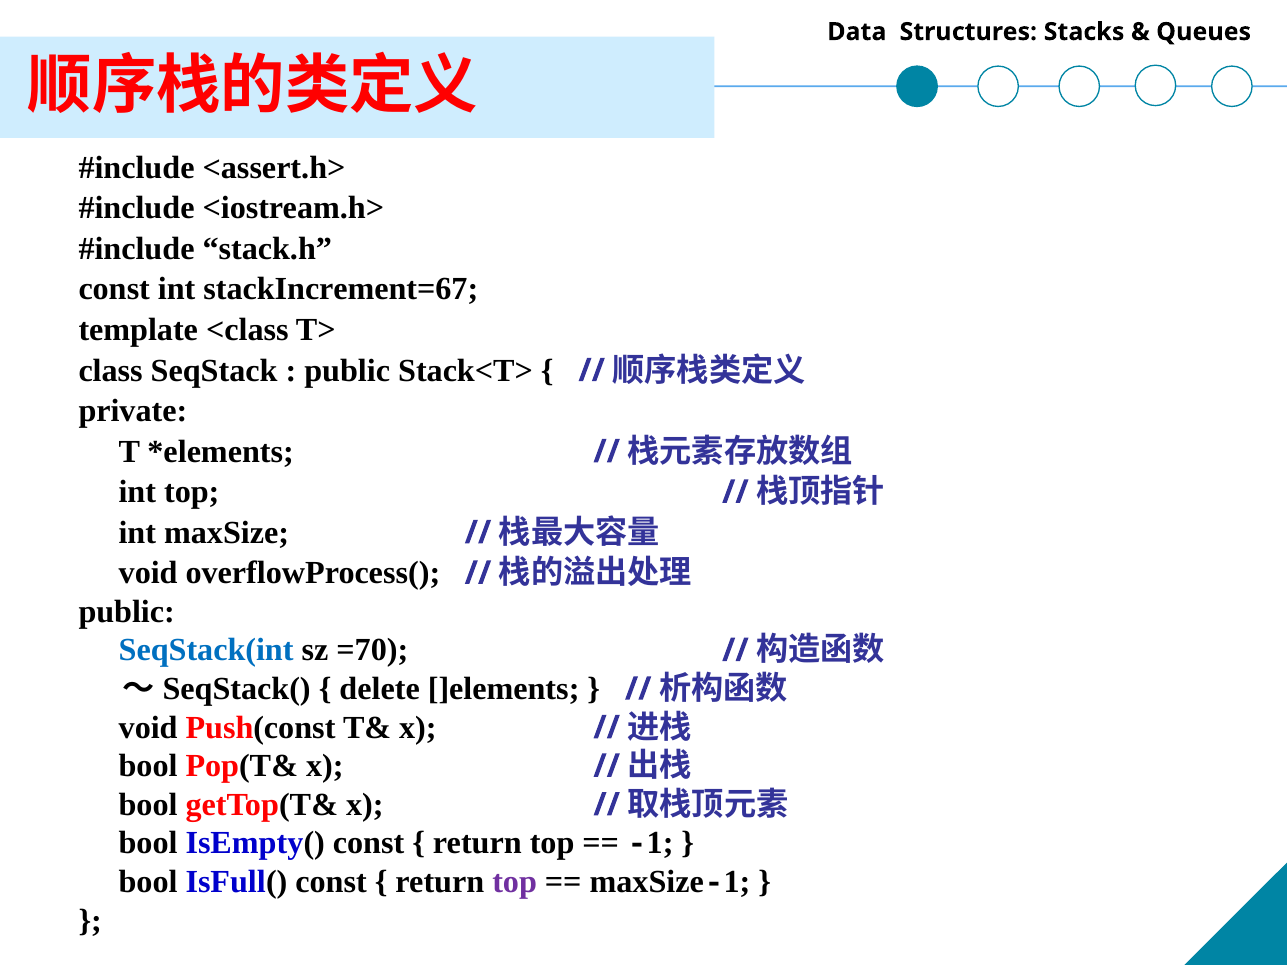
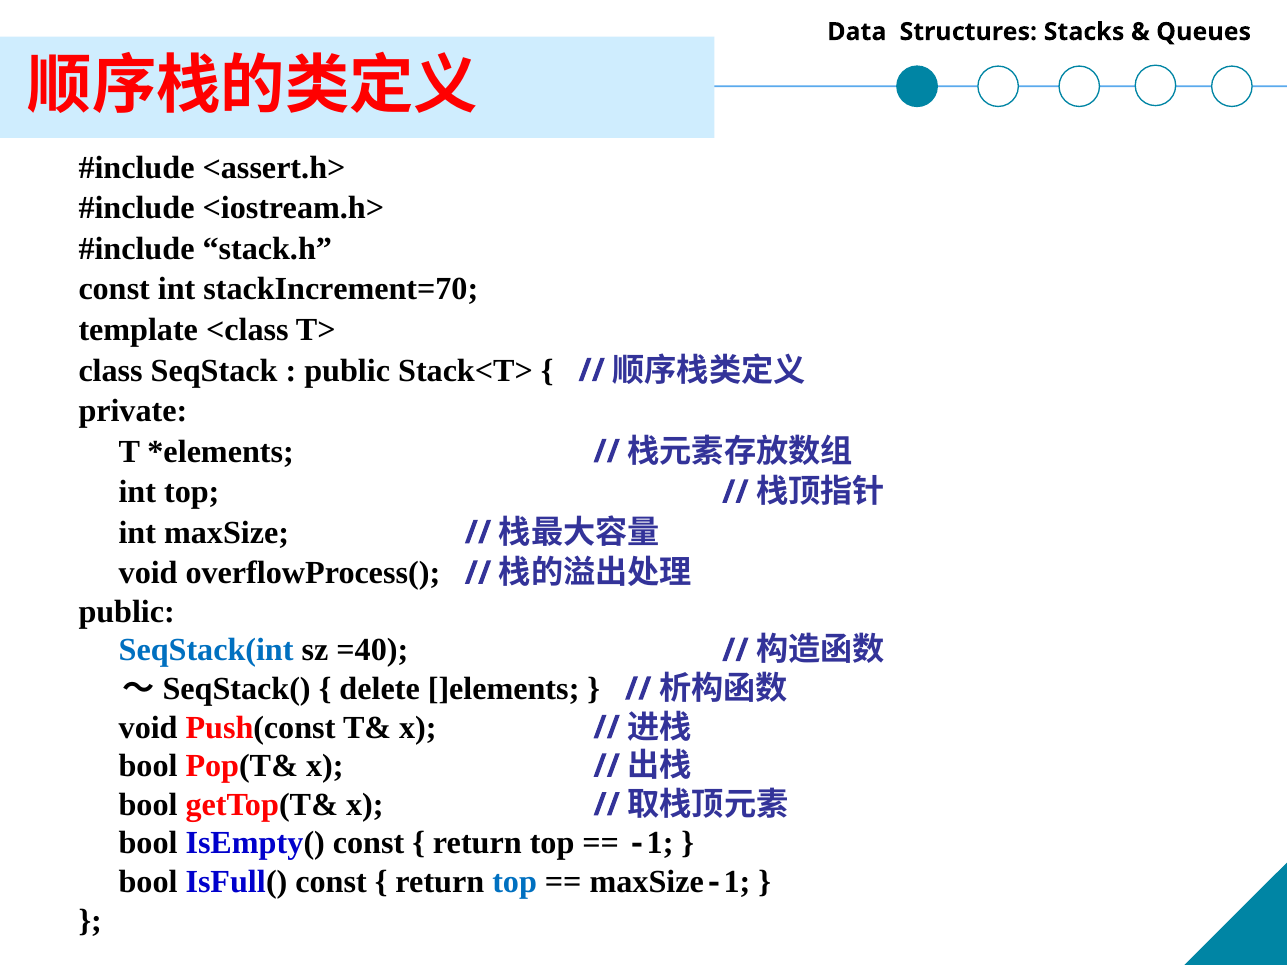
stackIncrement=67: stackIncrement=67 -> stackIncrement=70
=70: =70 -> =40
top at (515, 882) colour: purple -> blue
